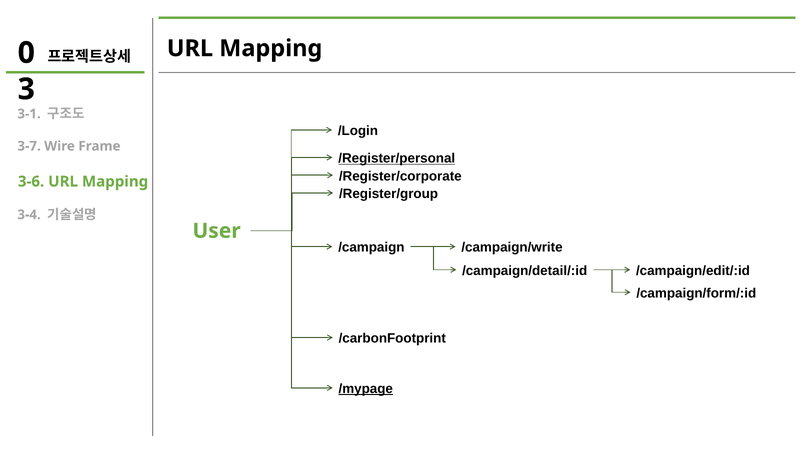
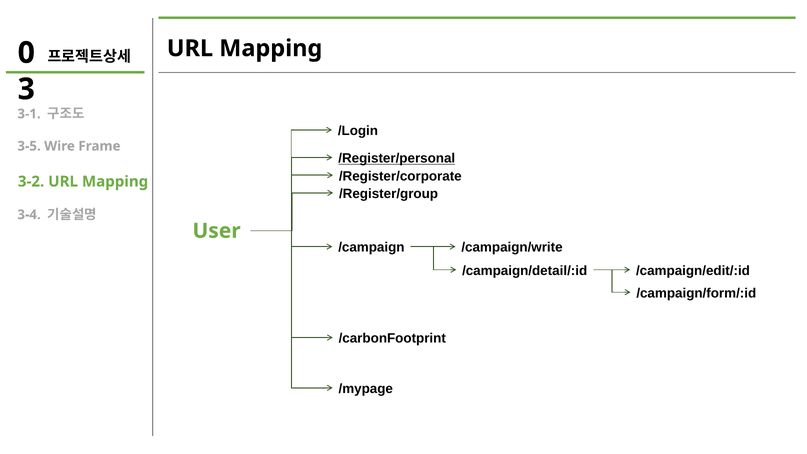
3-7: 3-7 -> 3-5
3-6: 3-6 -> 3-2
/mypage underline: present -> none
